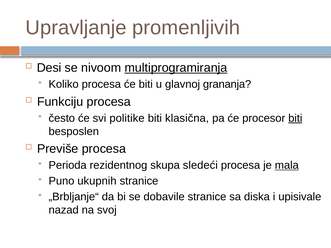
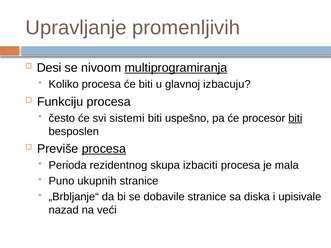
grananja: grananja -> izbacuju
politike: politike -> sistemi
klasična: klasična -> uspešno
procesa at (104, 149) underline: none -> present
sledeći: sledeći -> izbaciti
mala underline: present -> none
svoj: svoj -> veći
